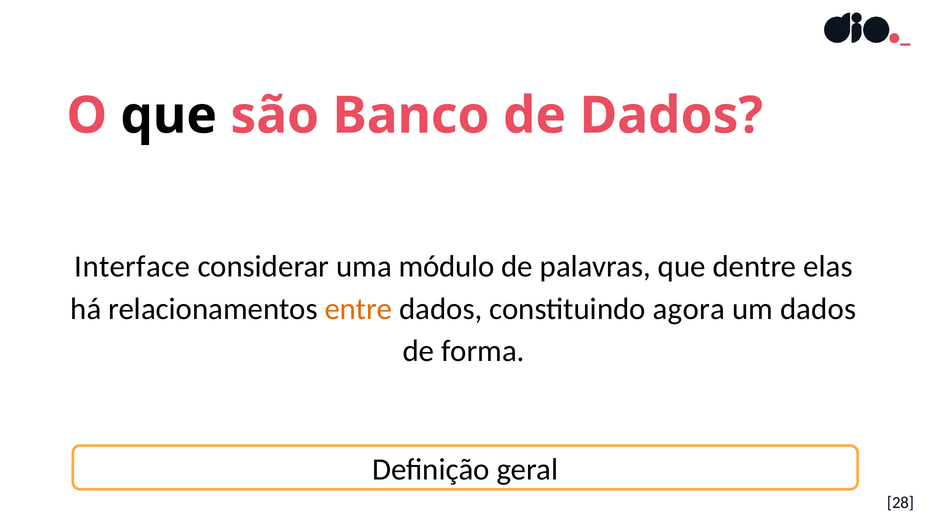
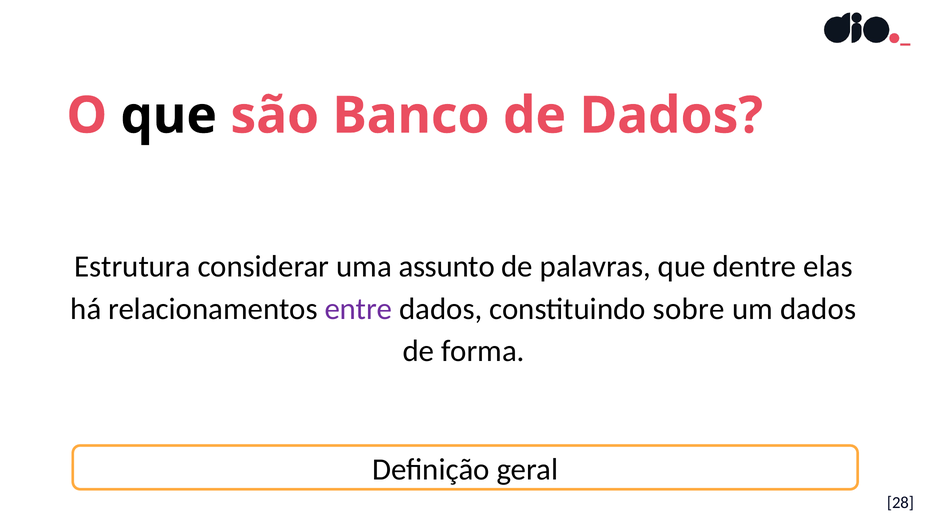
Interface: Interface -> Estrutura
módulo: módulo -> assunto
entre colour: orange -> purple
agora: agora -> sobre
